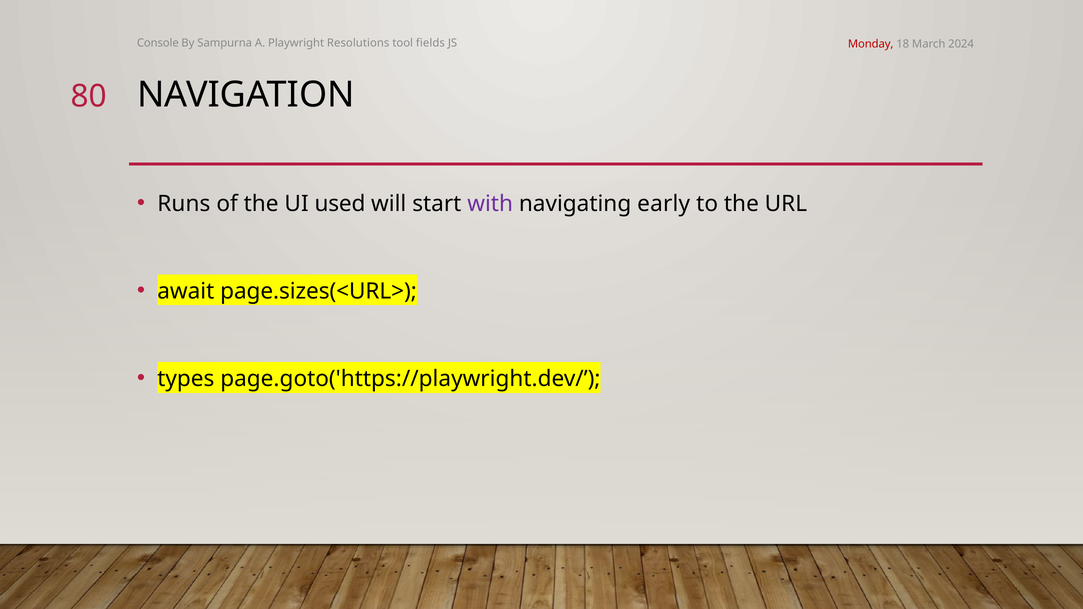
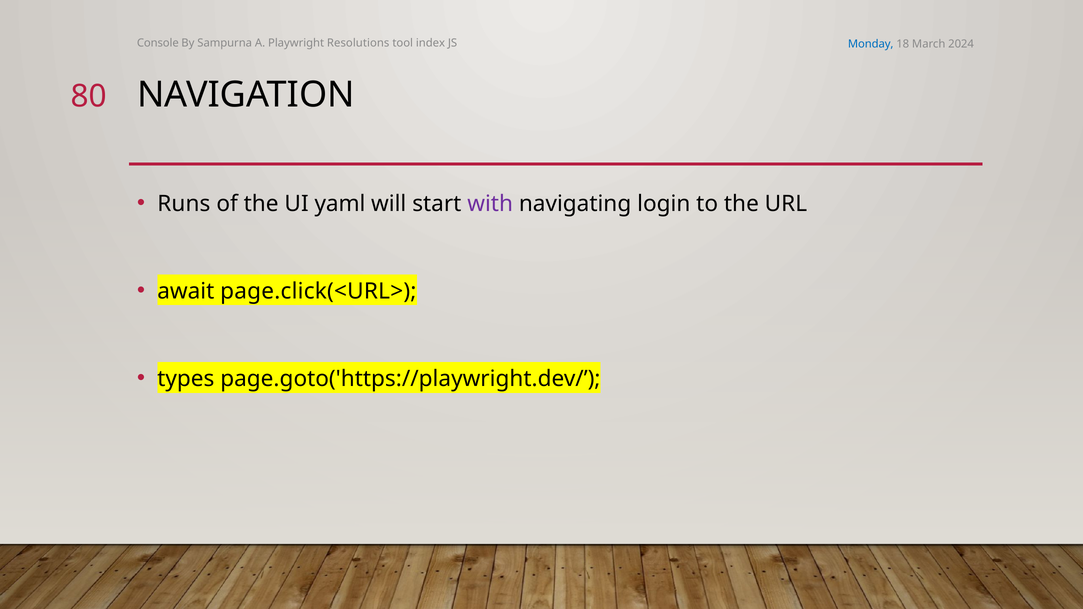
fields: fields -> index
Monday colour: red -> blue
used: used -> yaml
early: early -> login
page.sizes(<URL>: page.sizes(<URL> -> page.click(<URL>
